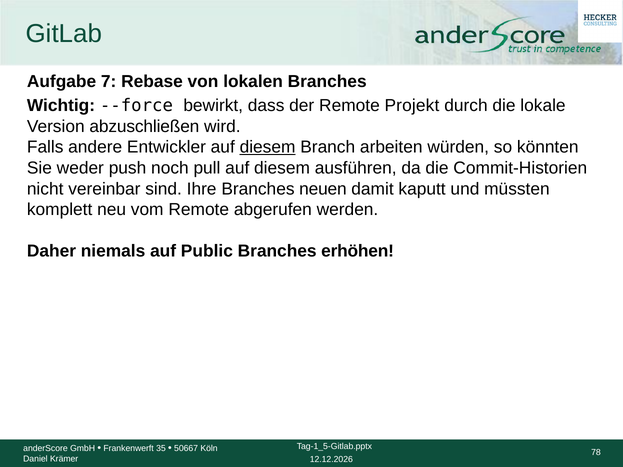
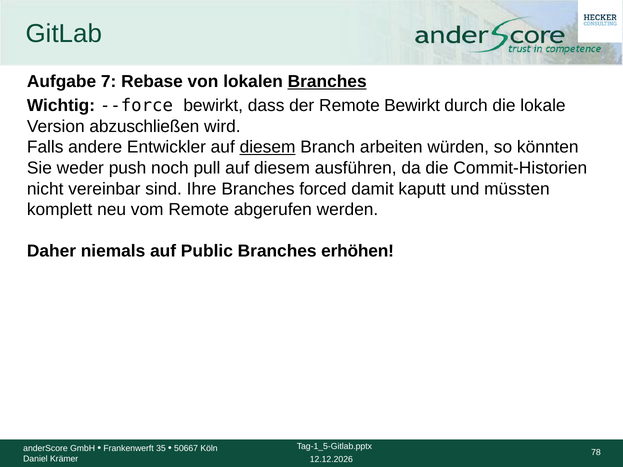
Branches at (327, 82) underline: none -> present
Remote Projekt: Projekt -> Bewirkt
neuen: neuen -> forced
